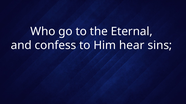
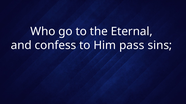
hear: hear -> pass
